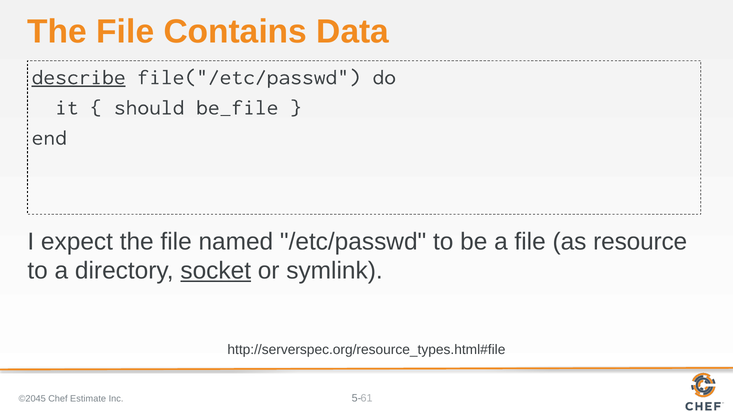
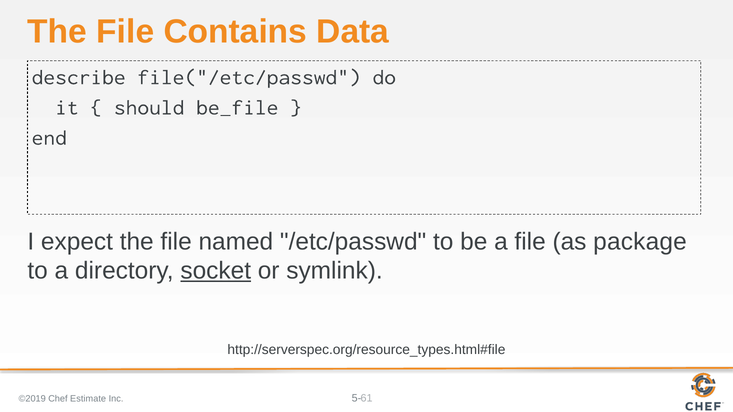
describe underline: present -> none
resource: resource -> package
©2045: ©2045 -> ©2019
